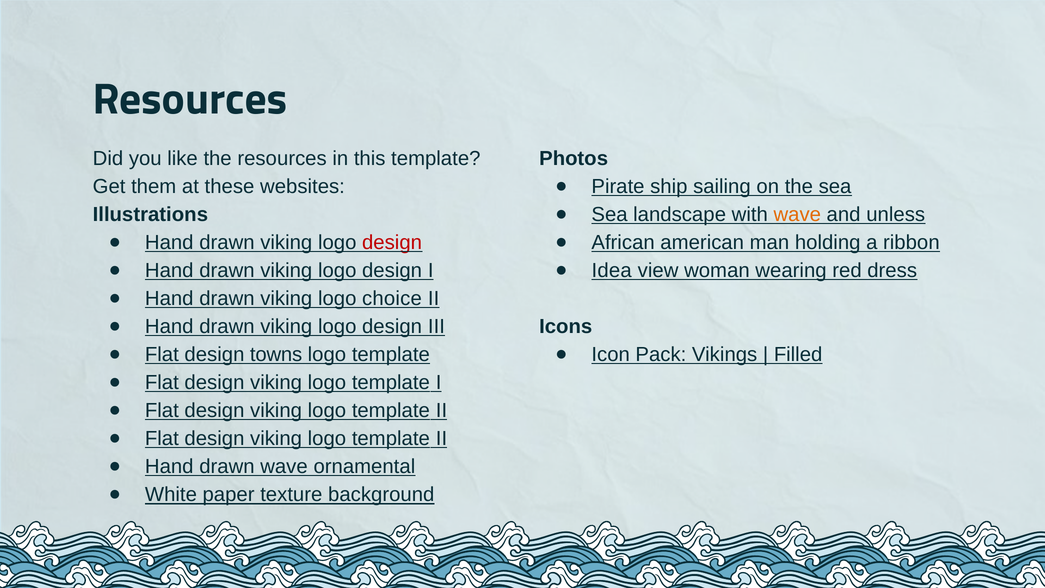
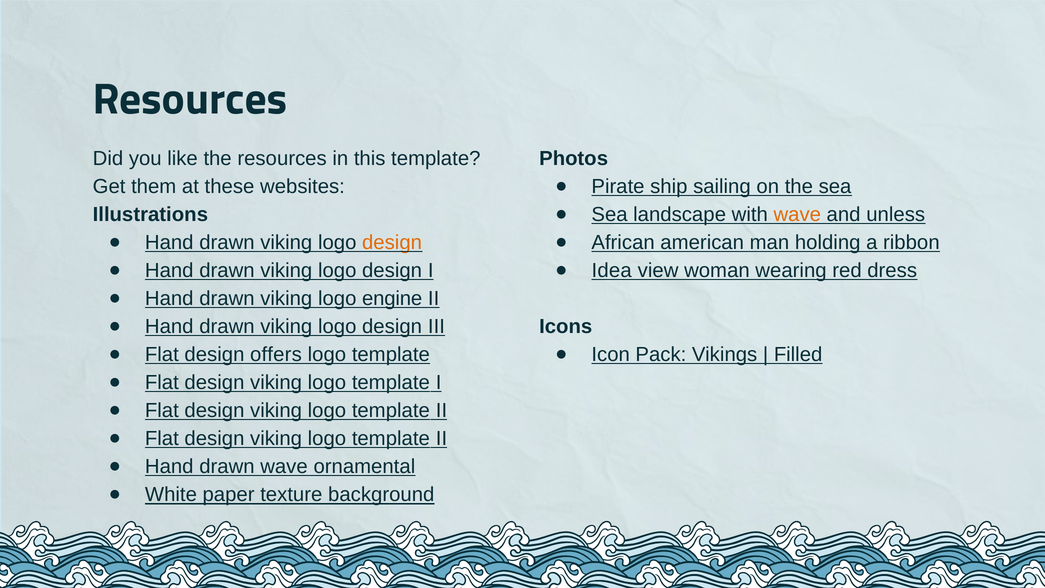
design at (392, 242) colour: red -> orange
choice: choice -> engine
towns: towns -> offers
